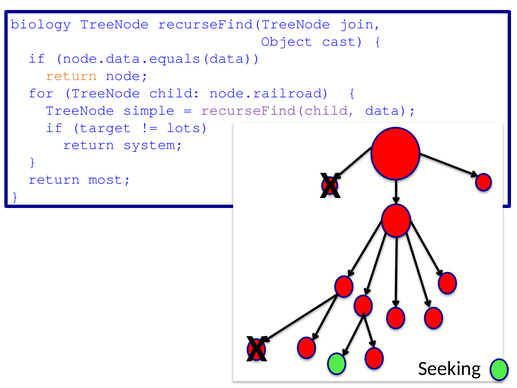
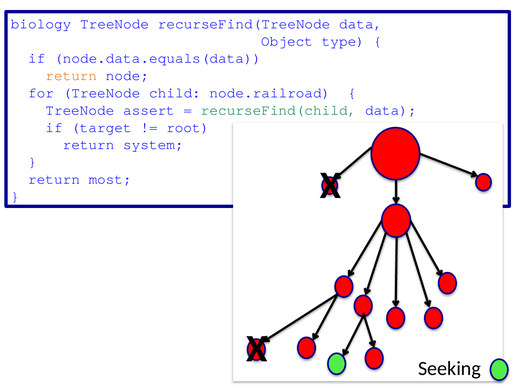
recurseFind(TreeNode join: join -> data
cast: cast -> type
simple: simple -> assert
recurseFind(child colour: purple -> green
lots: lots -> root
